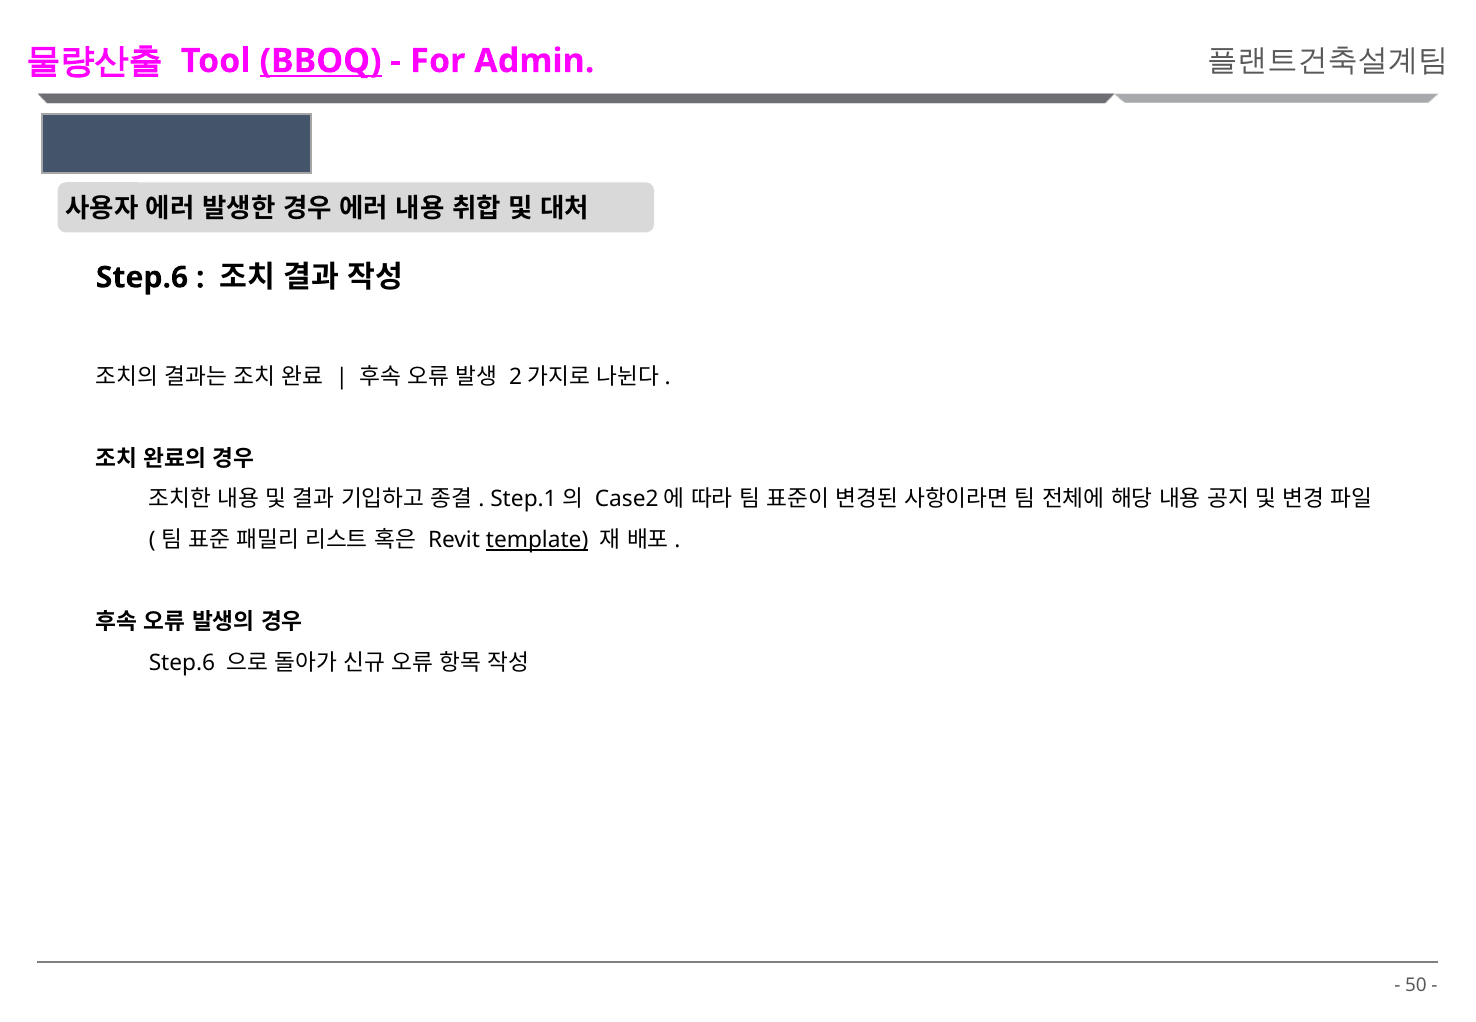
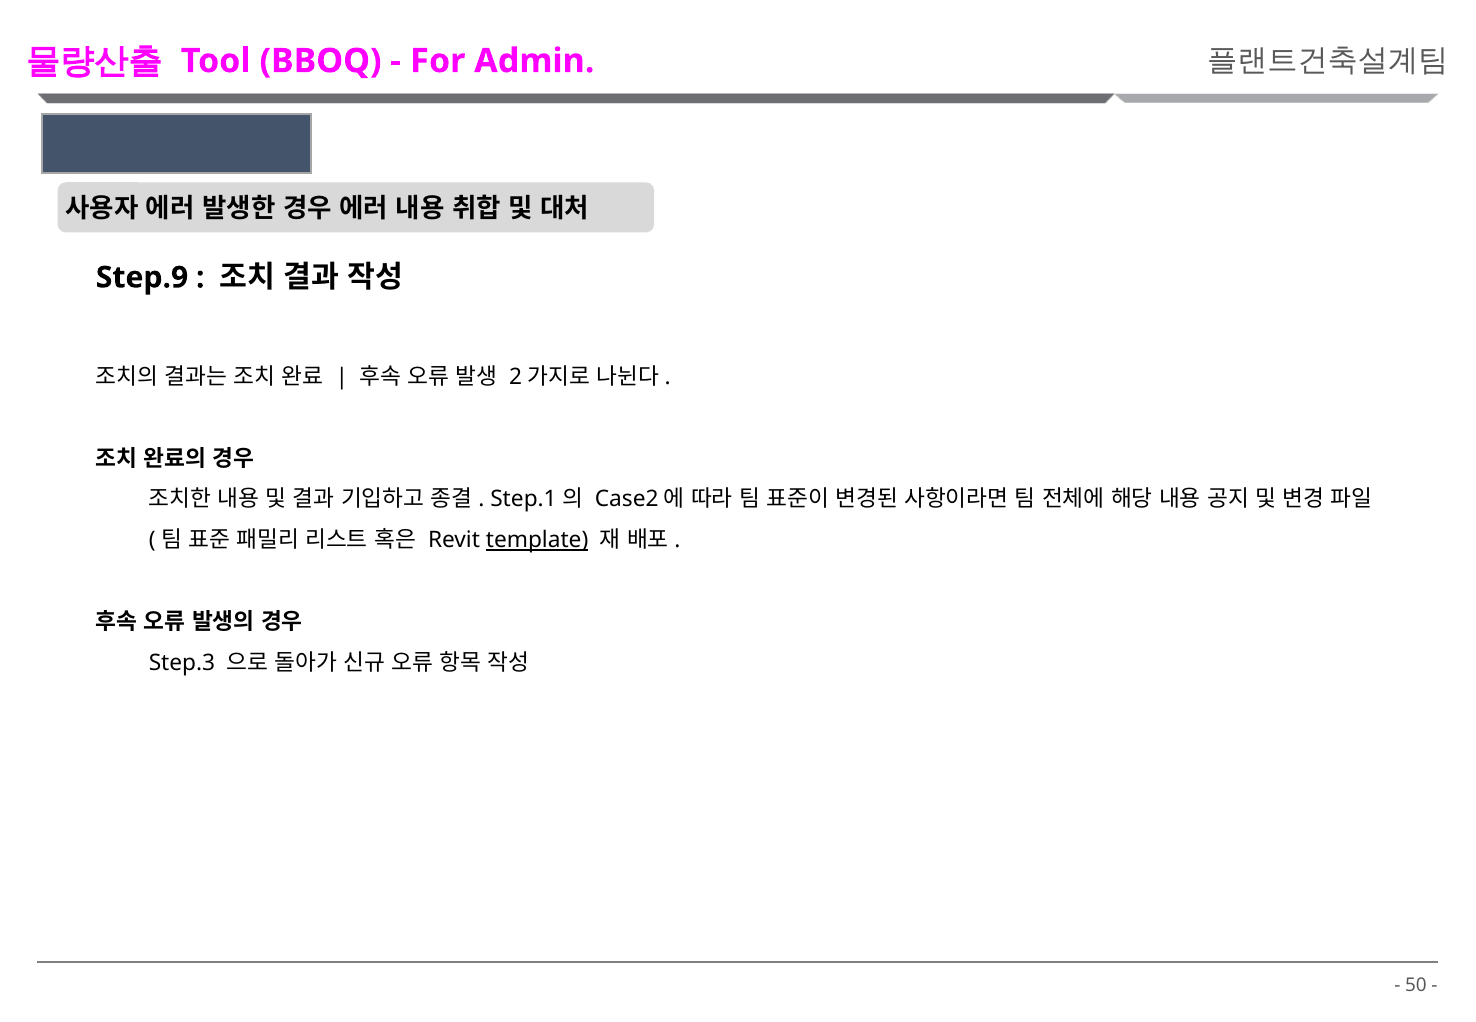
BBOQ underline: present -> none
Step.6 at (142, 277): Step.6 -> Step.9
Step.6 at (182, 663): Step.6 -> Step.3
